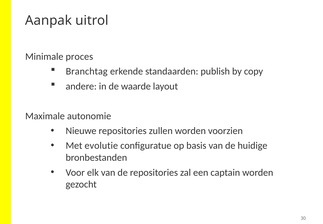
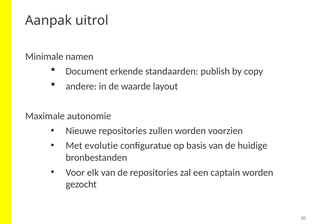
proces: proces -> namen
Branchtag: Branchtag -> Document
